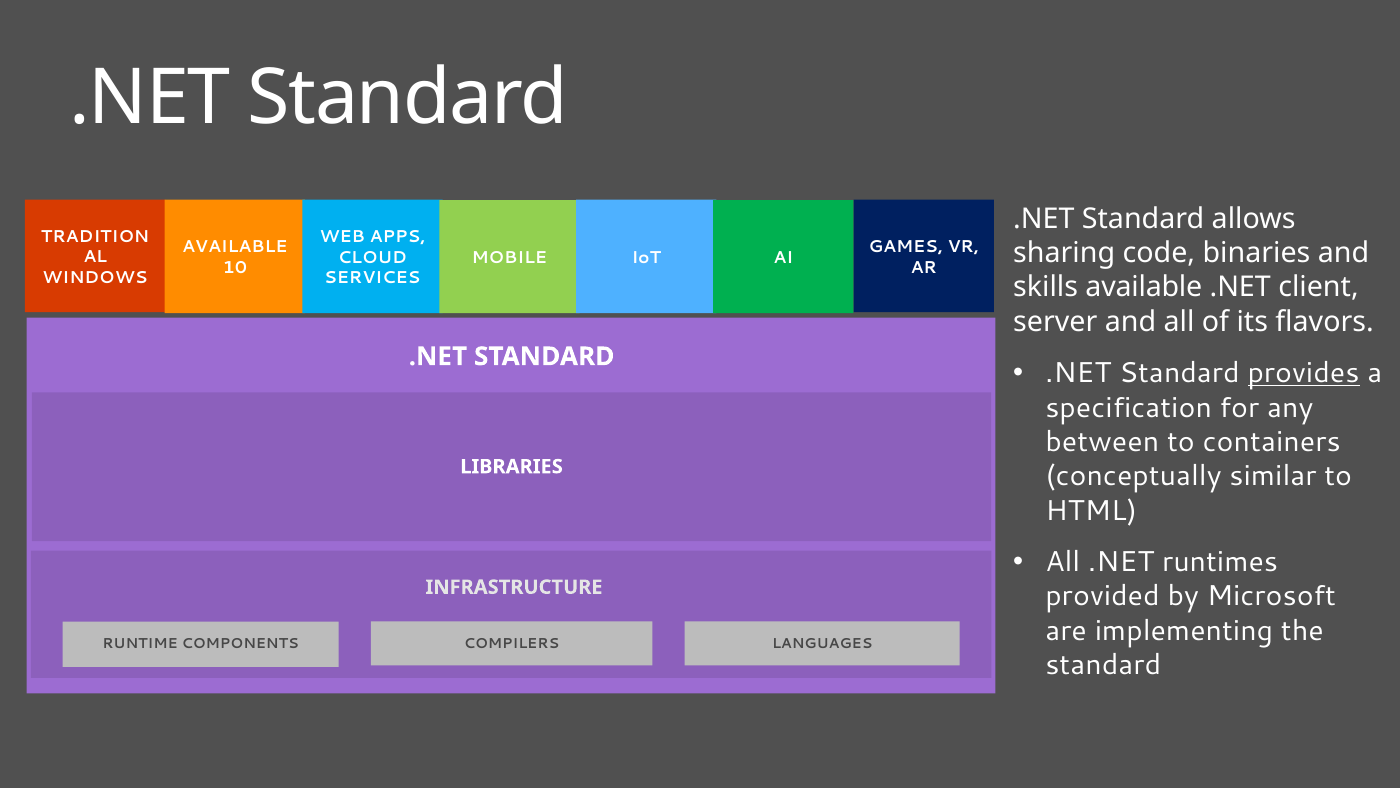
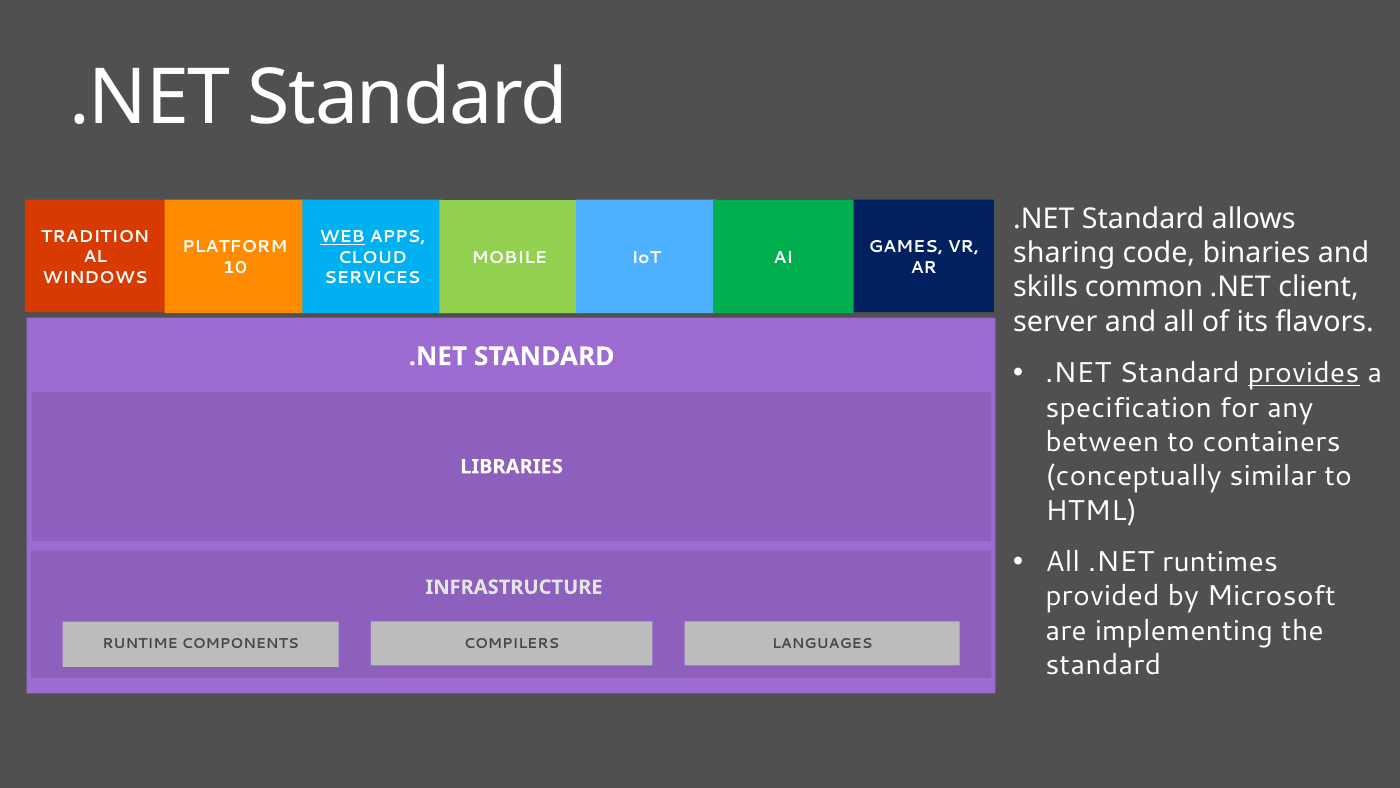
WEB underline: none -> present
AVAILABLE at (235, 247): AVAILABLE -> PLATFORM
skills available: available -> common
